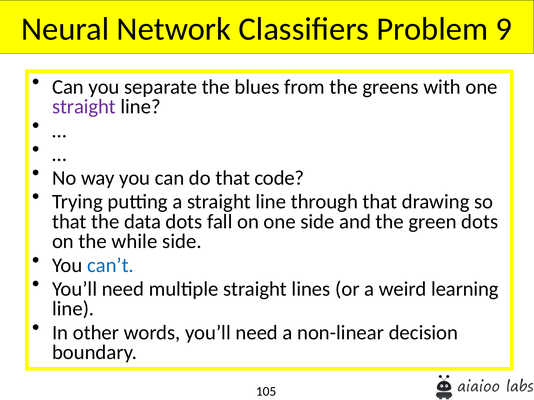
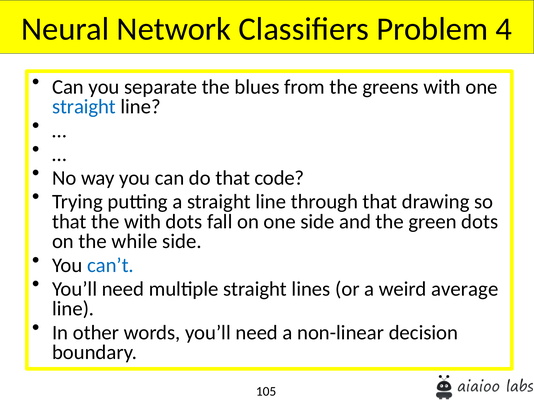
9: 9 -> 4
straight at (84, 107) colour: purple -> blue
the data: data -> with
learning: learning -> average
